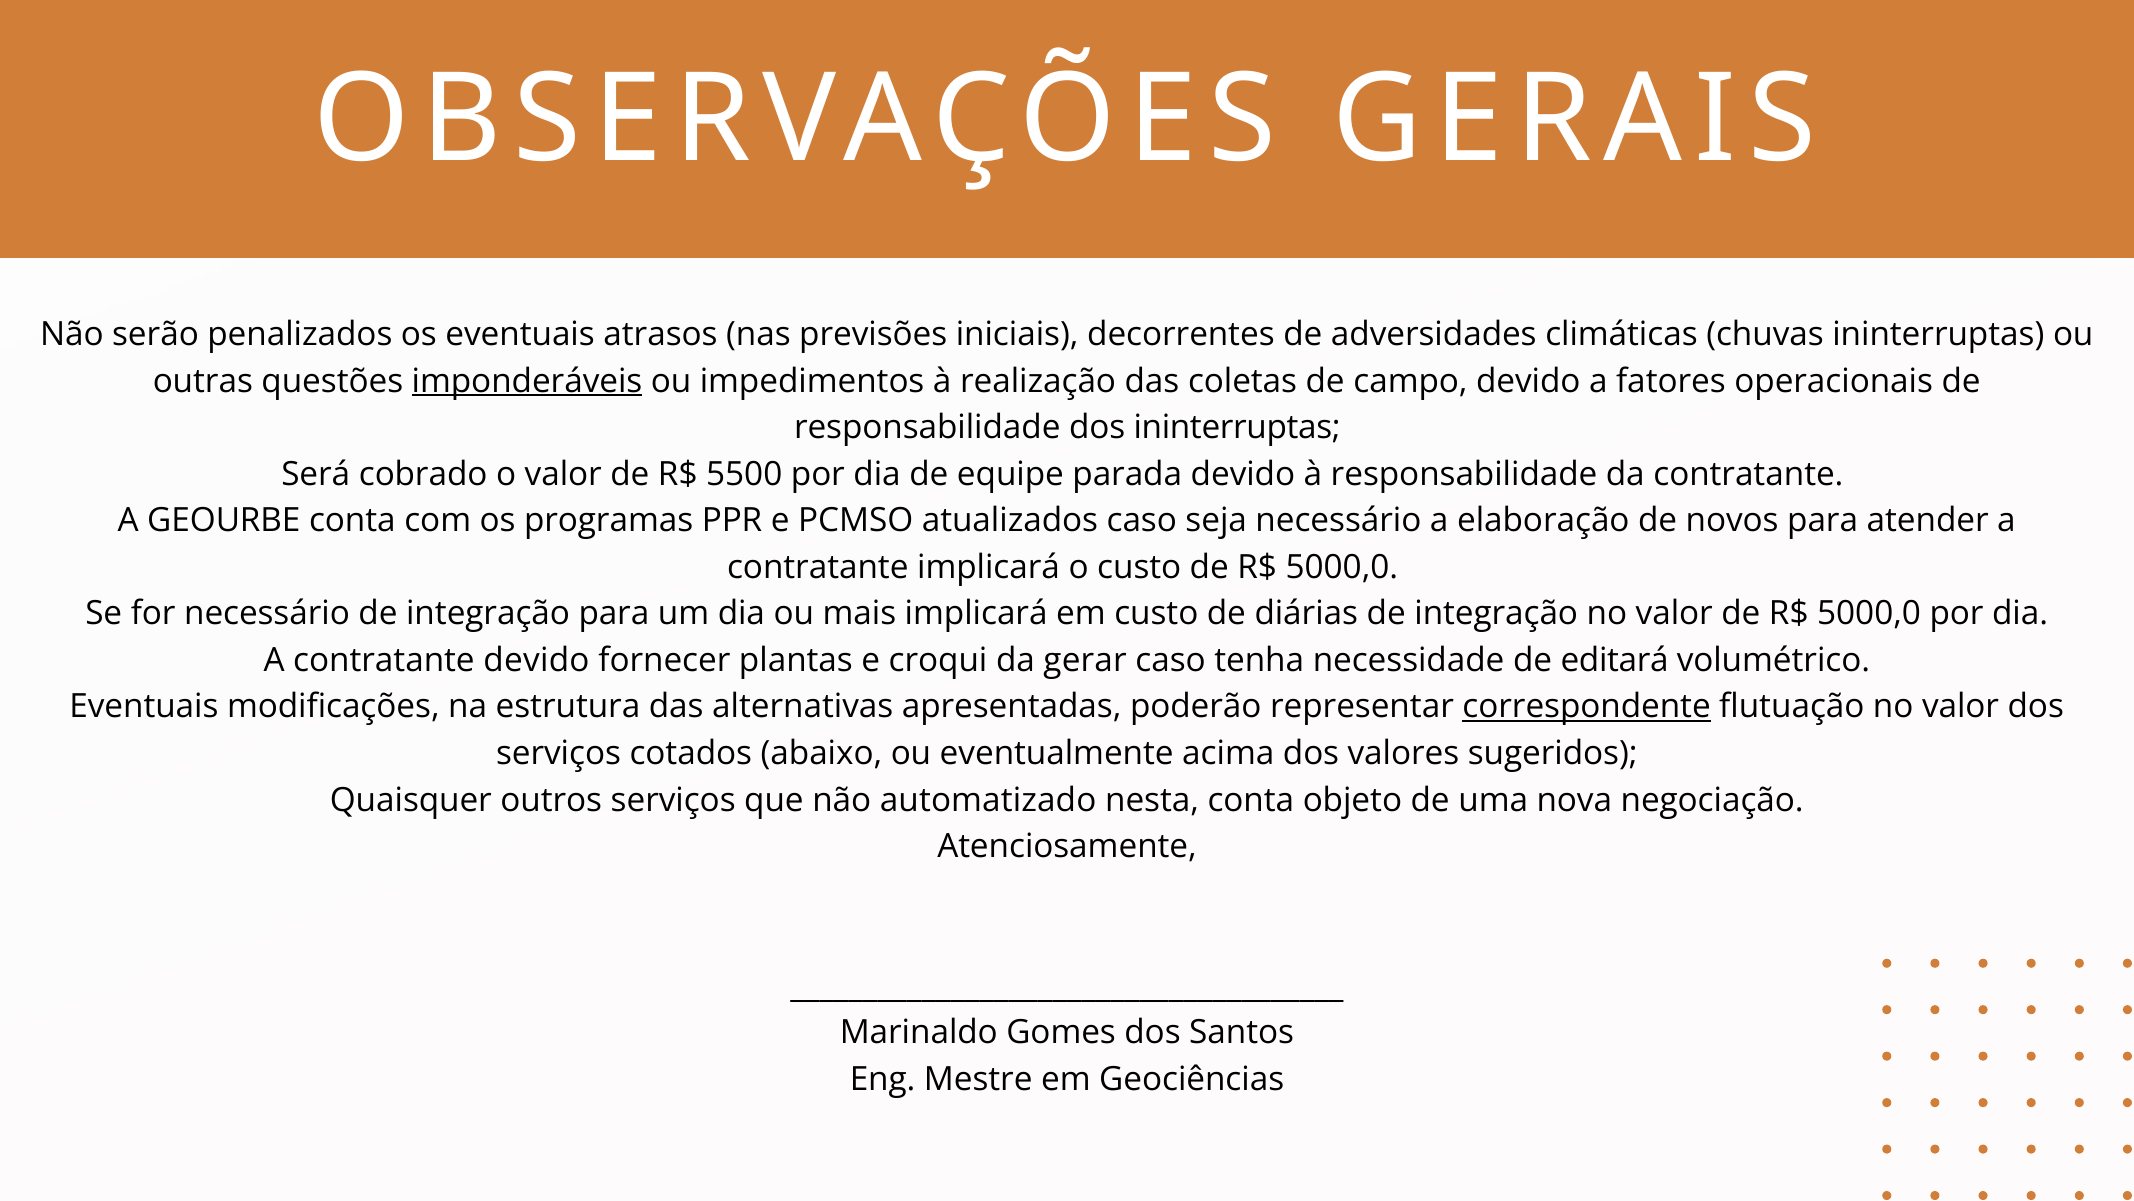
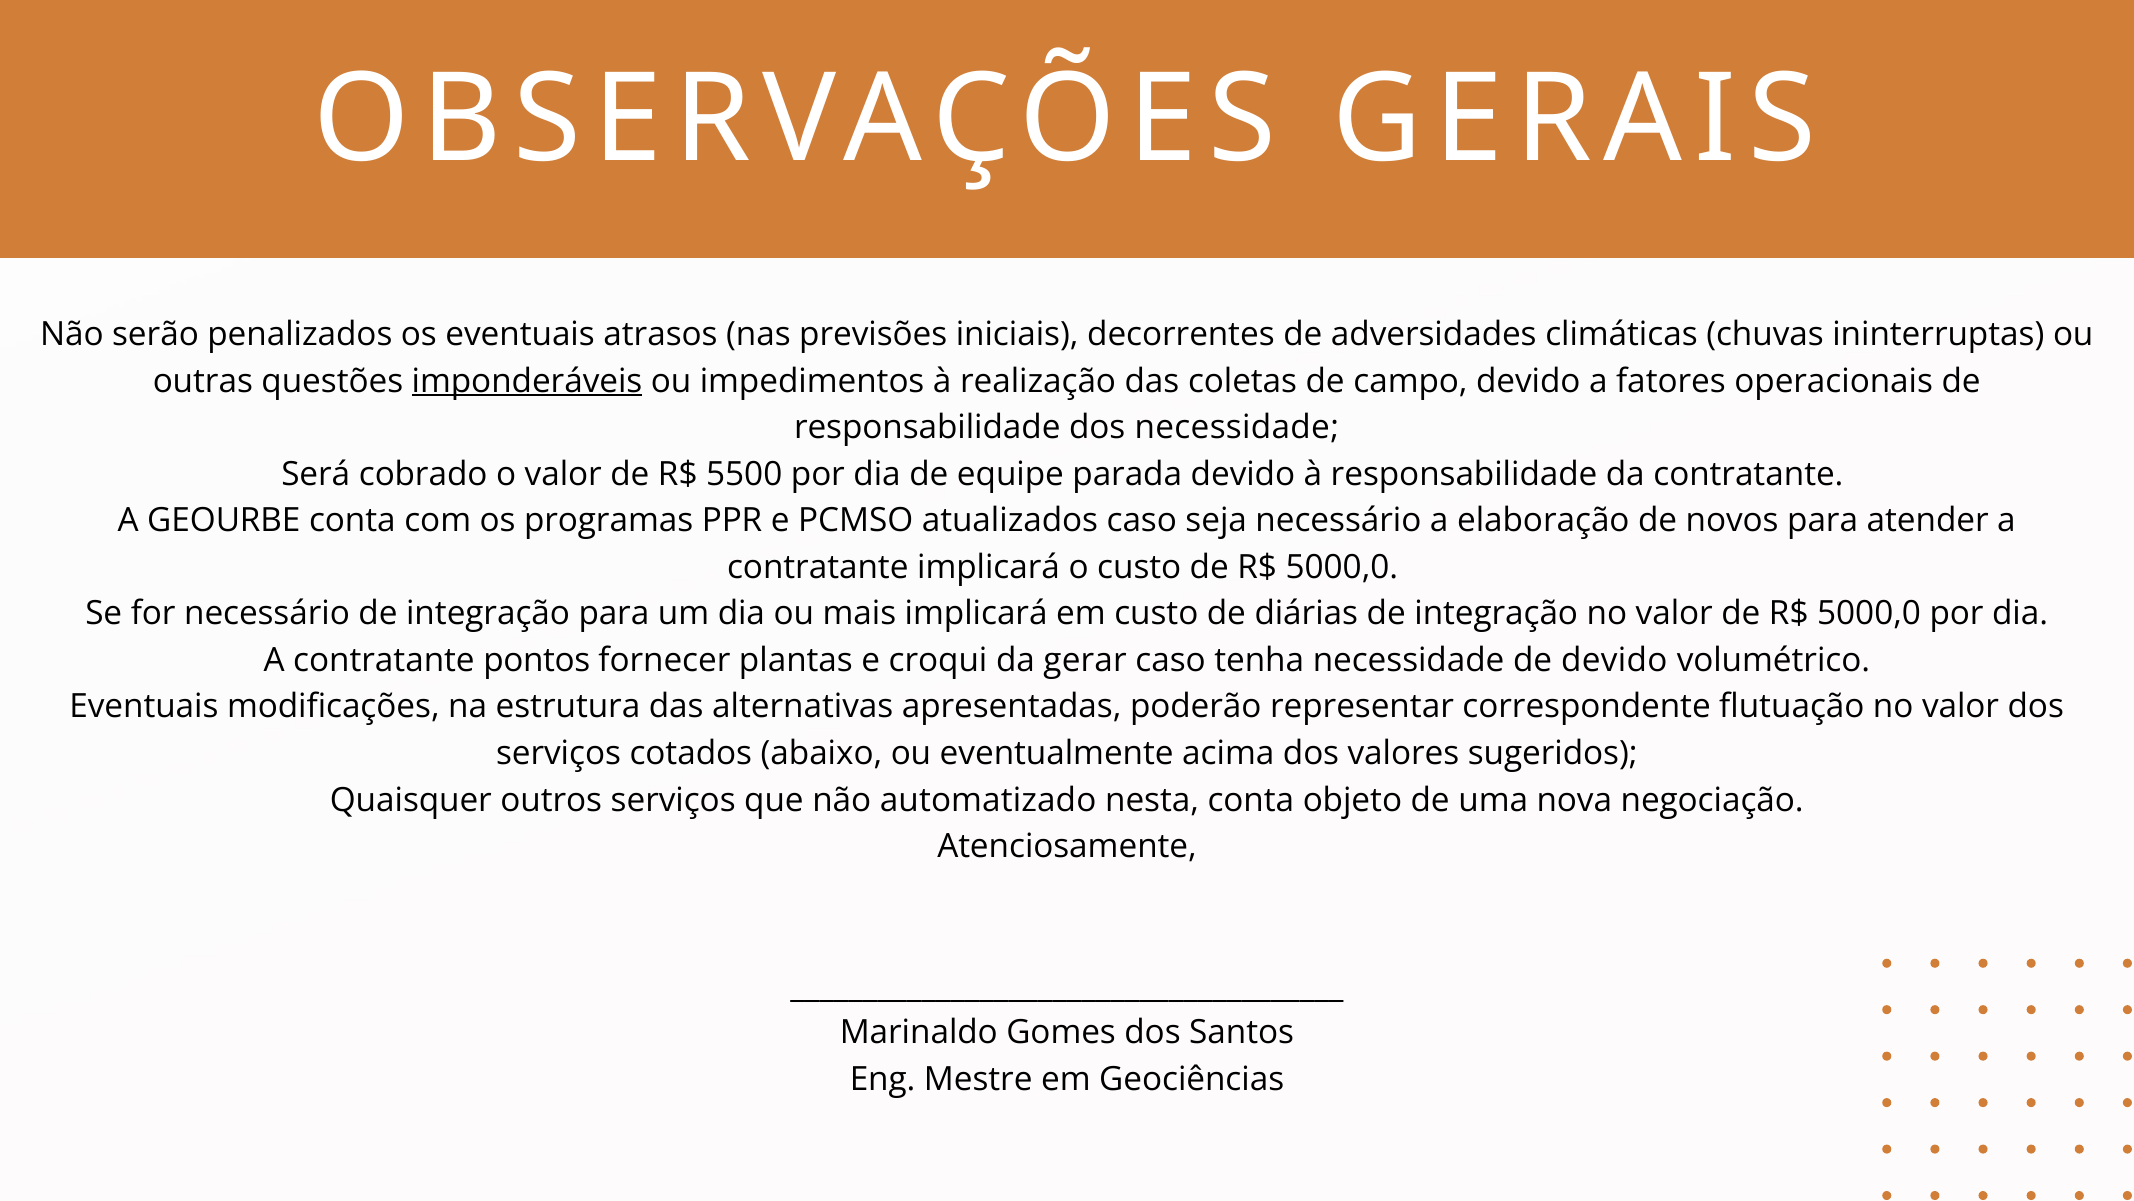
dos ininterruptas: ininterruptas -> necessidade
contratante devido: devido -> pontos
de editará: editará -> devido
correspondente underline: present -> none
